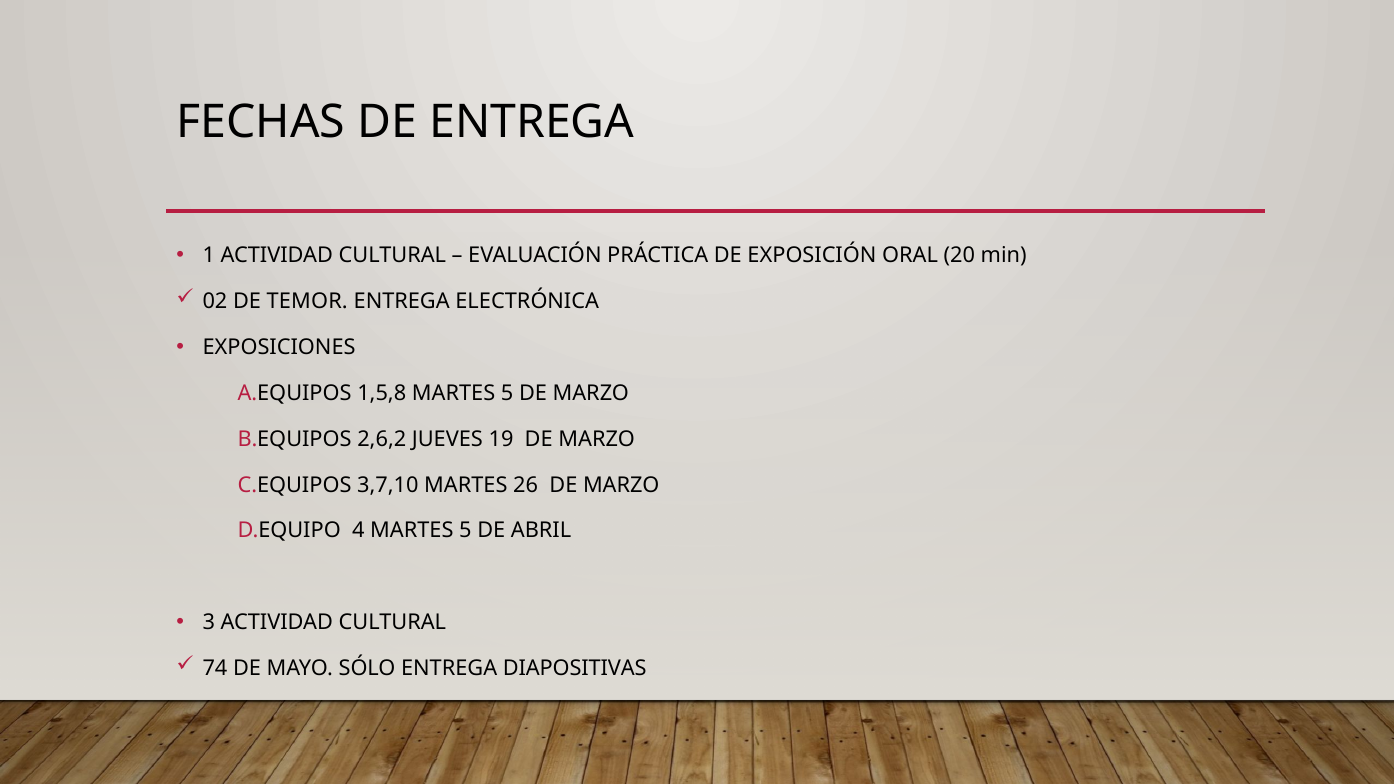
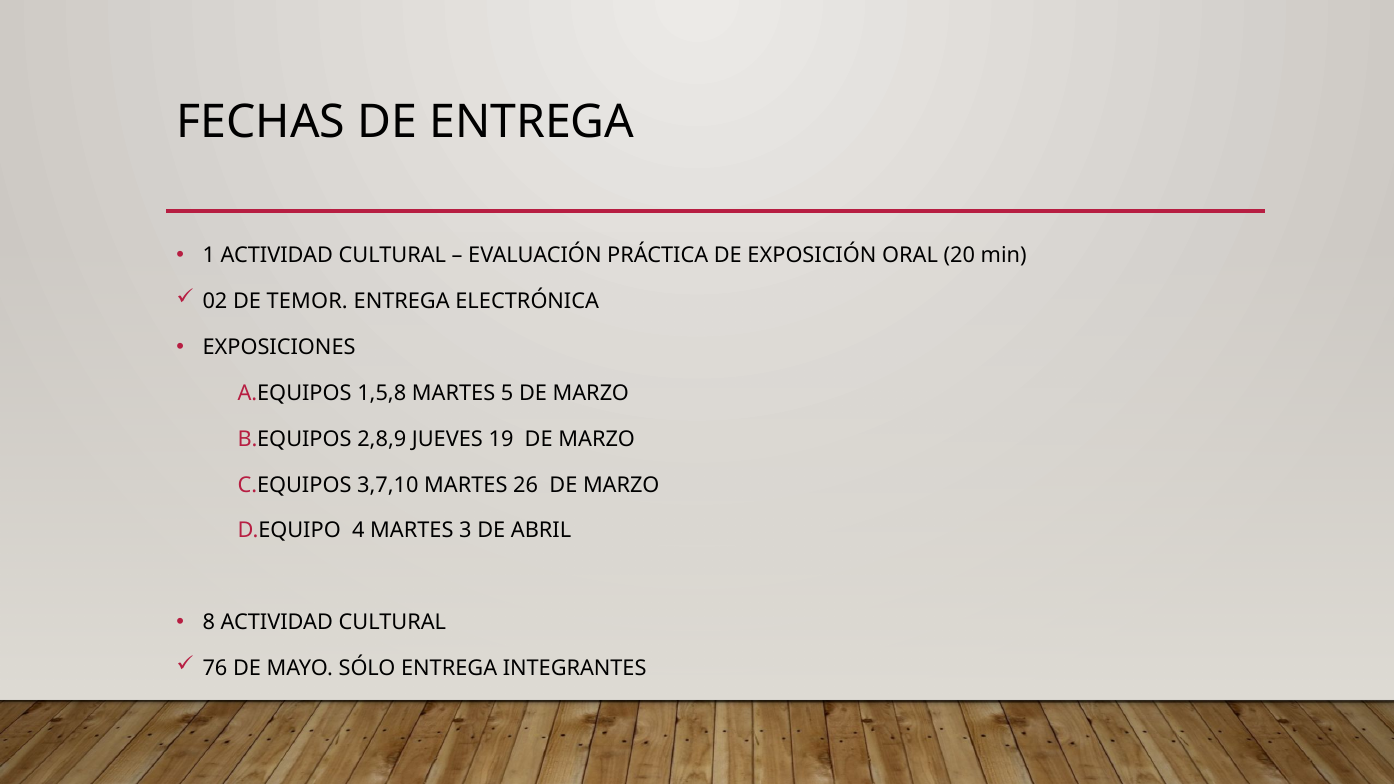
2,6,2: 2,6,2 -> 2,8,9
4 MARTES 5: 5 -> 3
3: 3 -> 8
74: 74 -> 76
DIAPOSITIVAS: DIAPOSITIVAS -> INTEGRANTES
